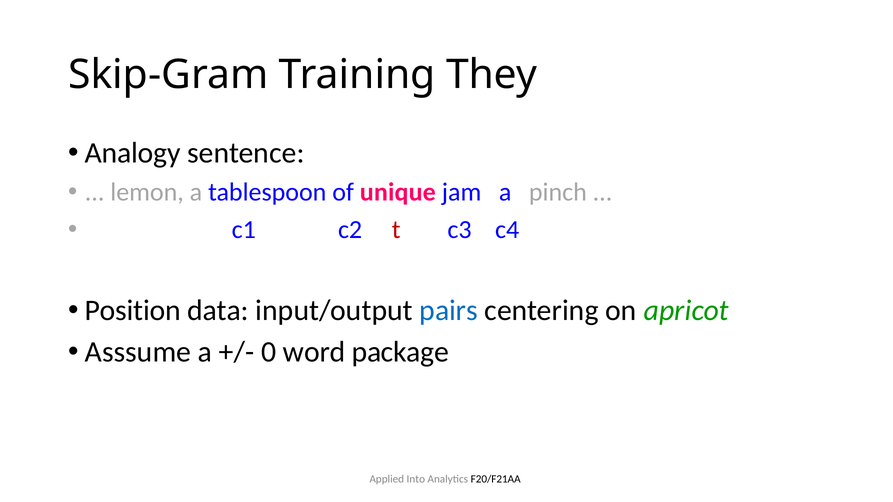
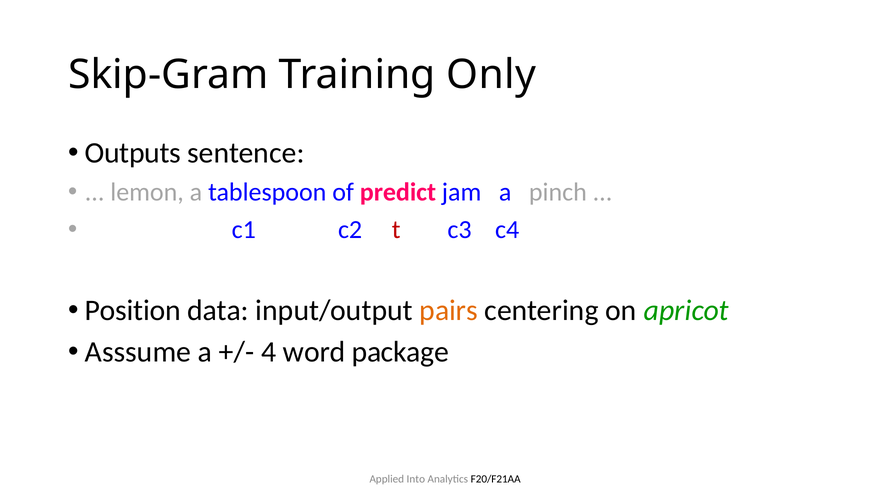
They: They -> Only
Analogy: Analogy -> Outputs
unique: unique -> predict
pairs colour: blue -> orange
0: 0 -> 4
